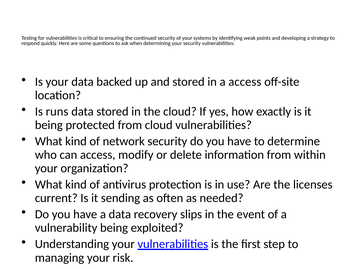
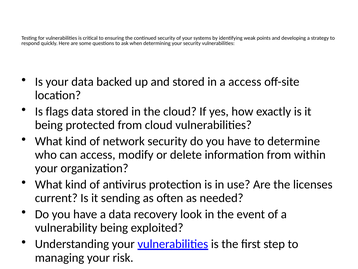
runs: runs -> flags
slips: slips -> look
